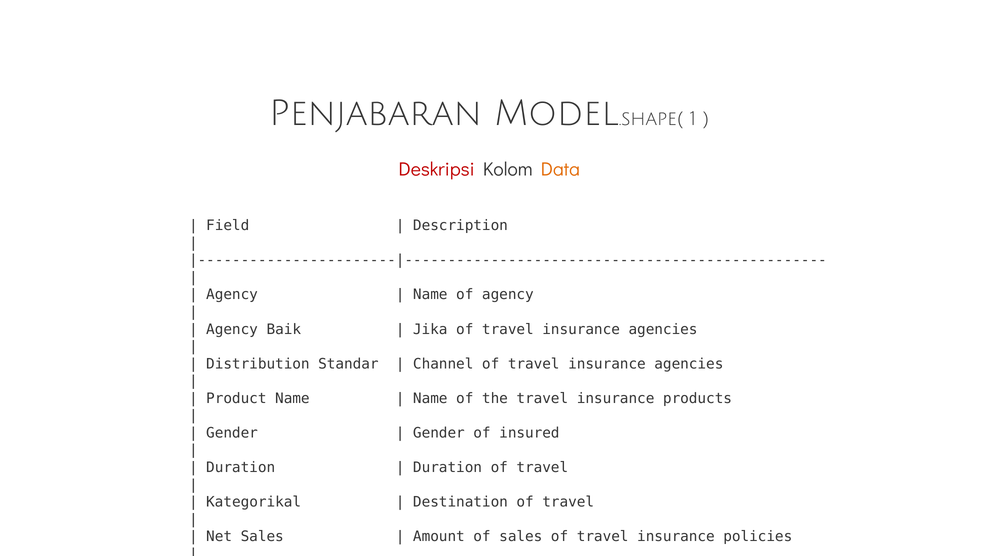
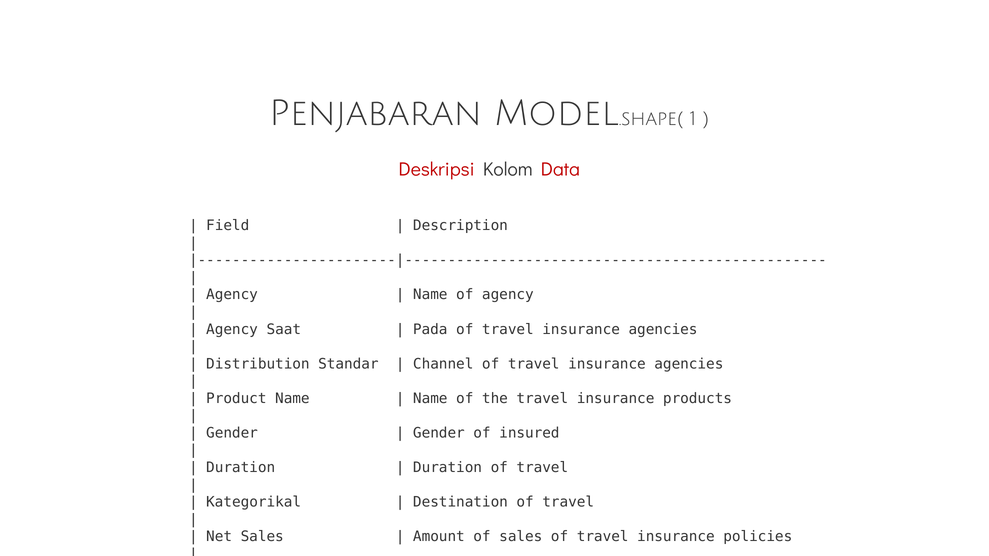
Data colour: orange -> red
Baik: Baik -> Saat
Jika: Jika -> Pada
